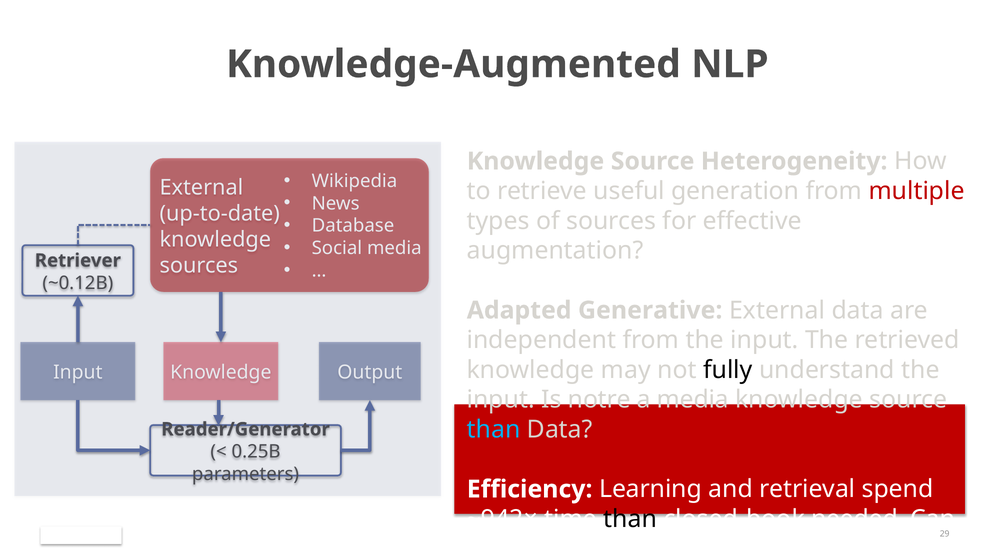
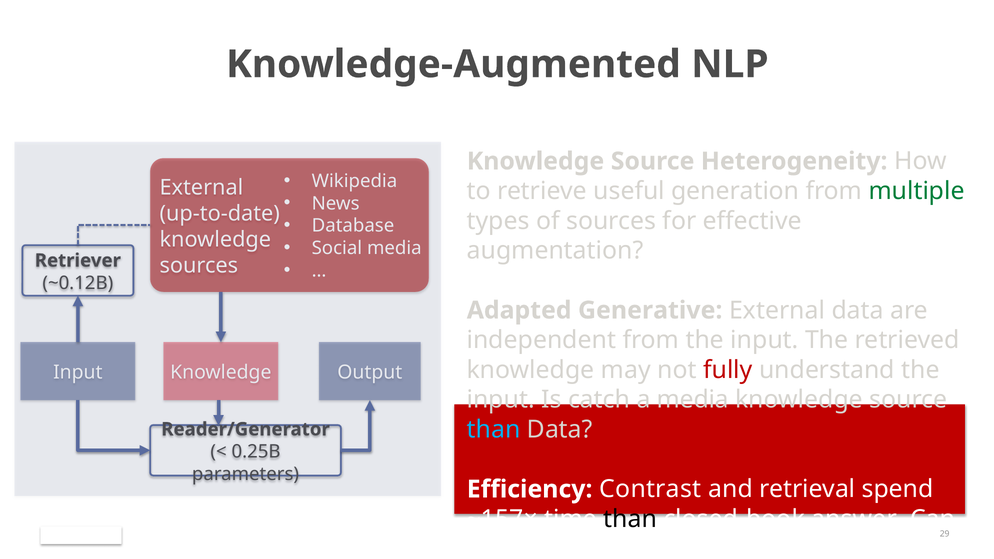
multiple colour: red -> green
fully colour: black -> red
notre: notre -> catch
Learning: Learning -> Contrast
~942×: ~942× -> ~157×
needed: needed -> answer
